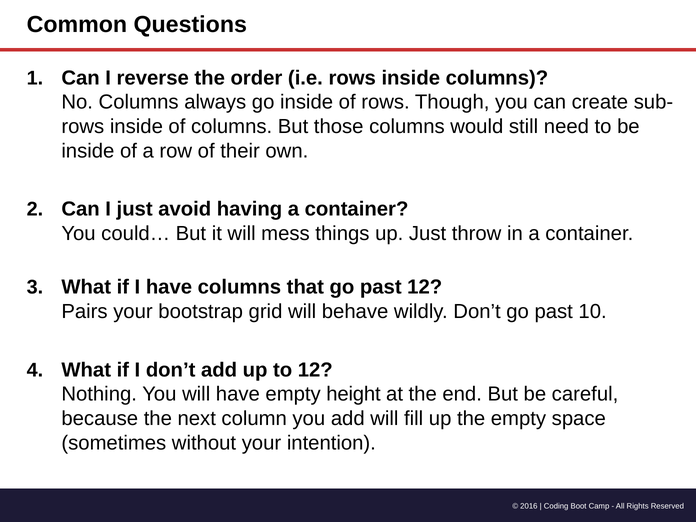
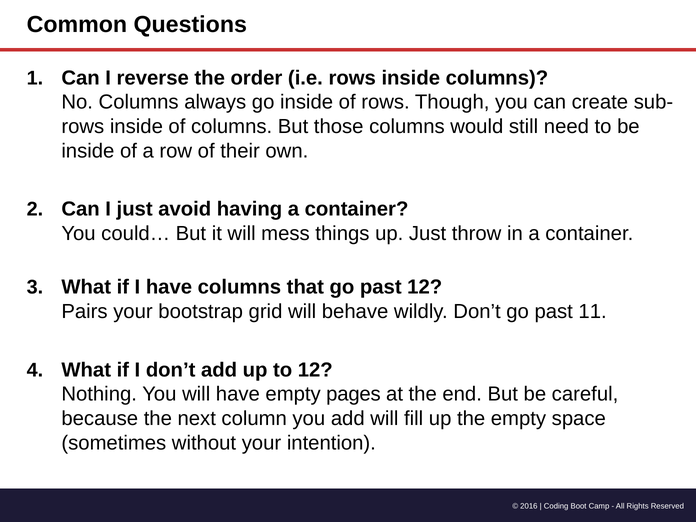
10: 10 -> 11
height: height -> pages
